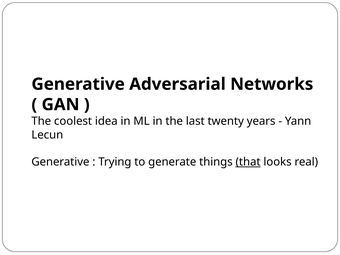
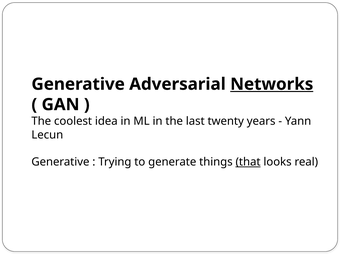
Networks underline: none -> present
